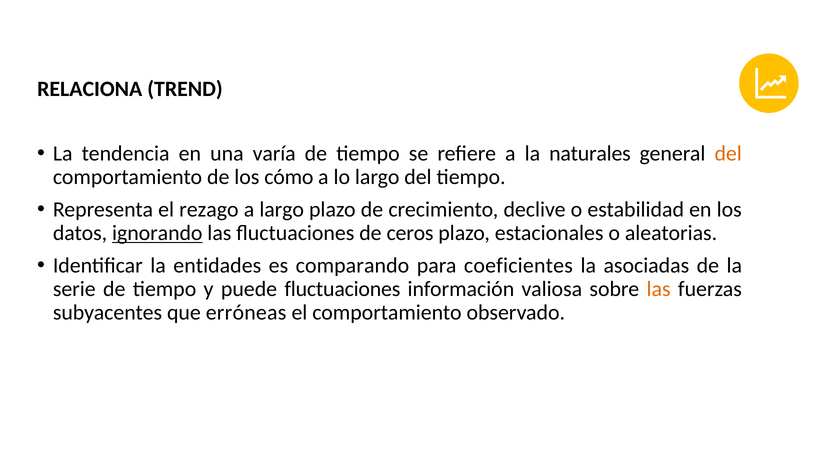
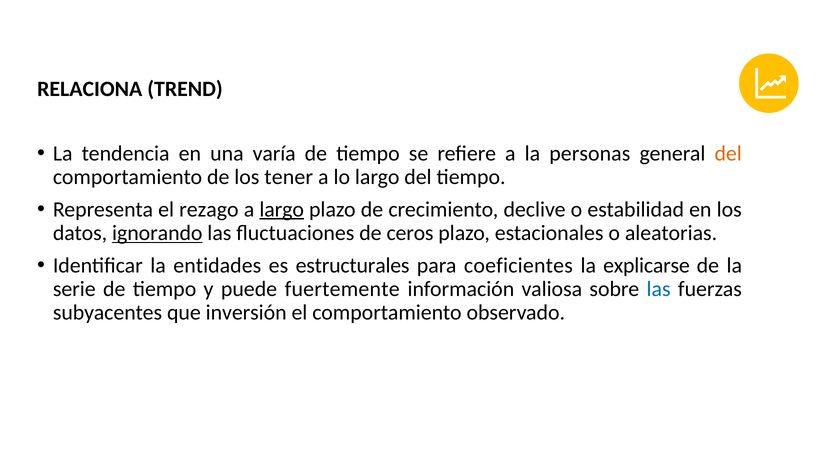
naturales: naturales -> personas
cómo: cómo -> tener
largo at (282, 210) underline: none -> present
comparando: comparando -> estructurales
asociadas: asociadas -> explicarse
puede fluctuaciones: fluctuaciones -> fuertemente
las at (659, 289) colour: orange -> blue
erróneas: erróneas -> inversión
